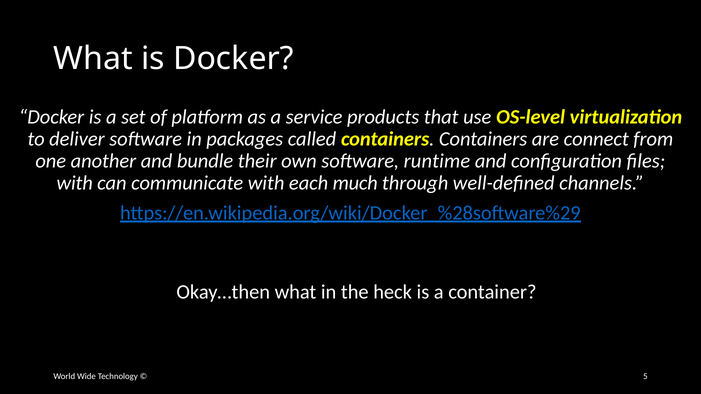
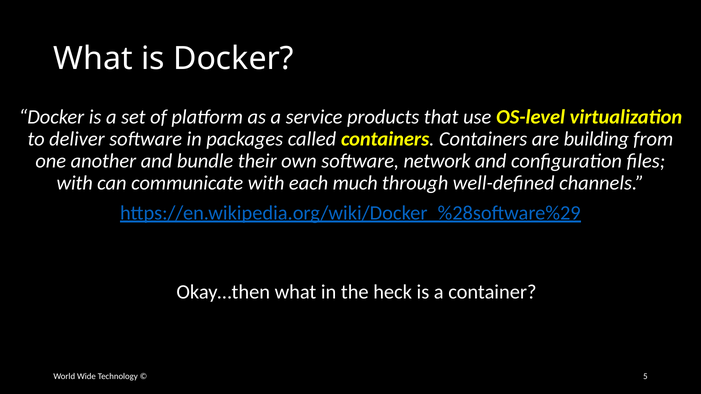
connect: connect -> building
runtime: runtime -> network
